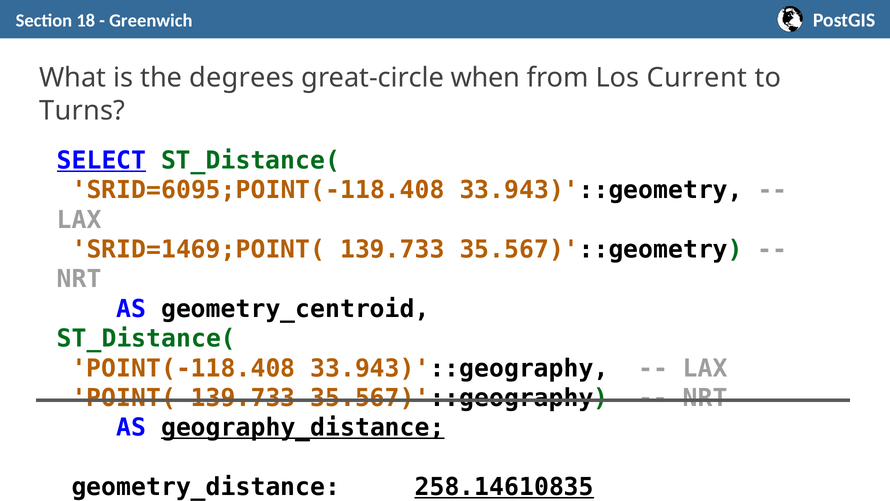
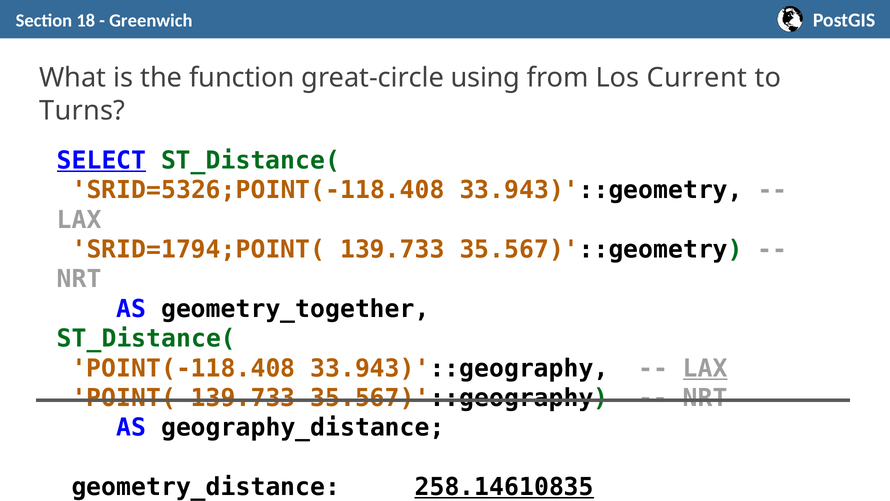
degrees: degrees -> function
when: when -> using
SRID=6095;POINT(-118.408: SRID=6095;POINT(-118.408 -> SRID=5326;POINT(-118.408
SRID=1469;POINT(: SRID=1469;POINT( -> SRID=1794;POINT(
geometry_centroid: geometry_centroid -> geometry_together
LAX at (705, 368) underline: none -> present
geography_distance at (303, 428) underline: present -> none
